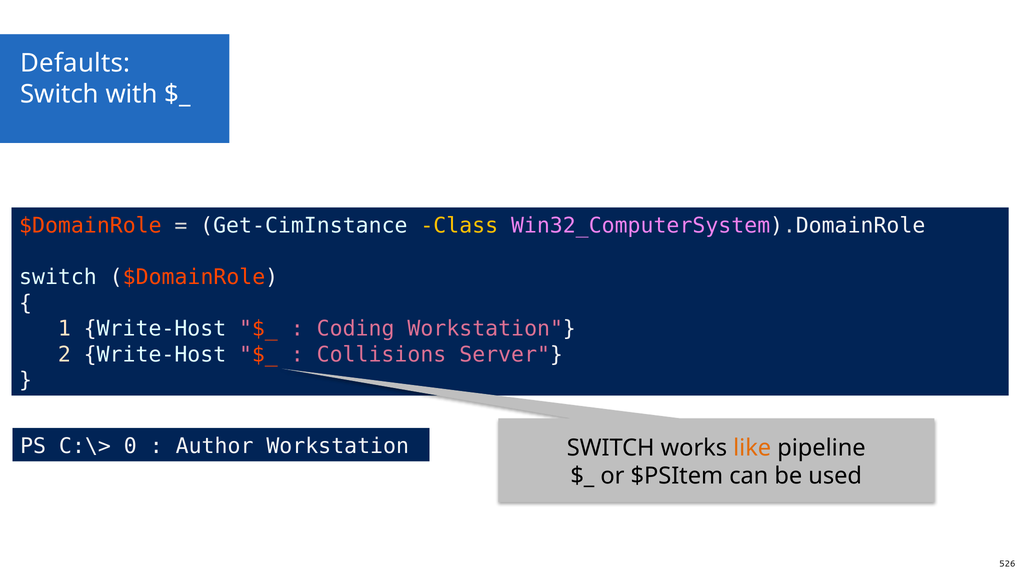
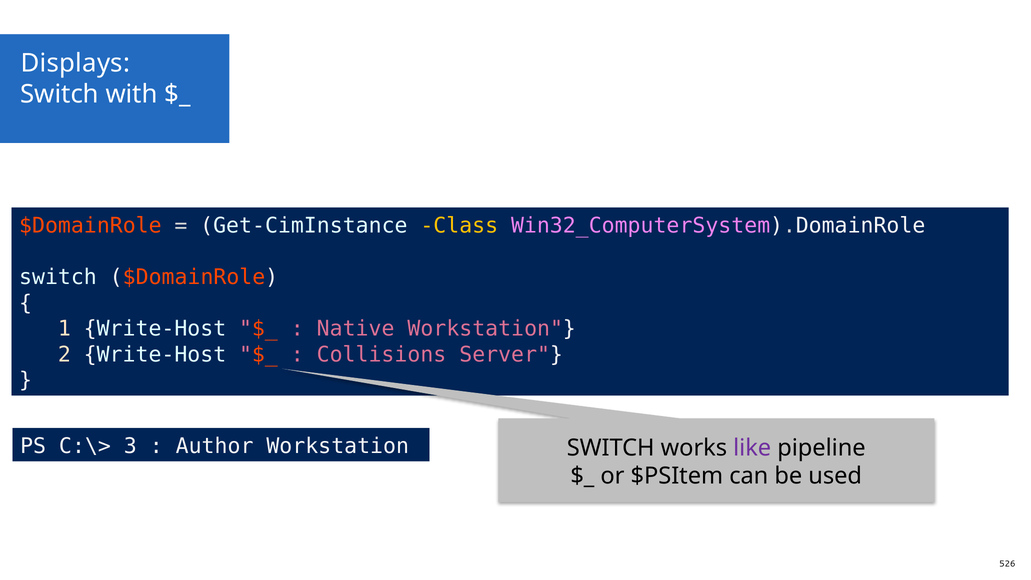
Defaults: Defaults -> Displays
Coding: Coding -> Native
0: 0 -> 3
like colour: orange -> purple
